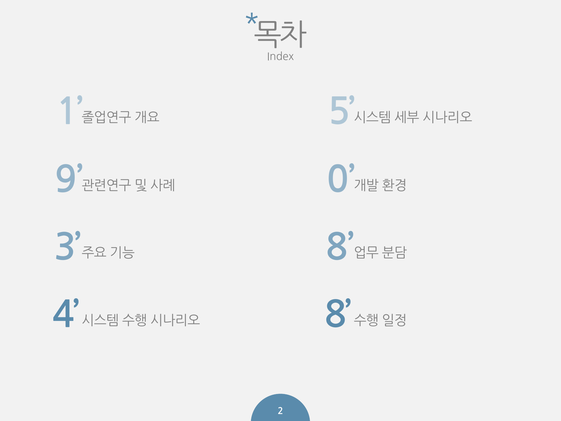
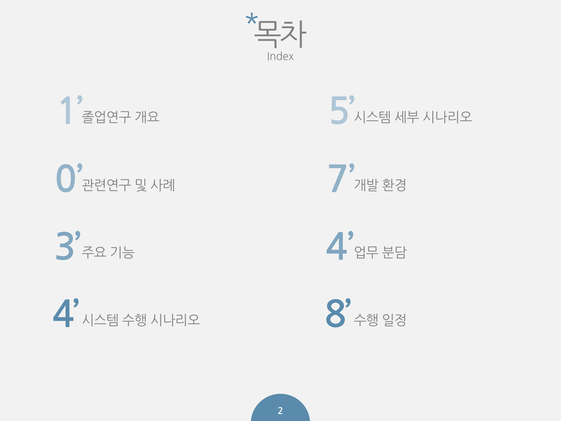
9: 9 -> 0
0: 0 -> 7
8 at (340, 248): 8 -> 4
